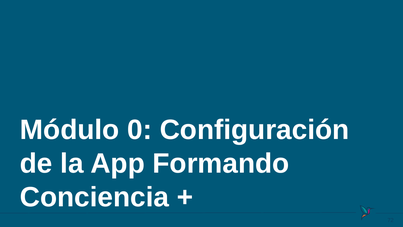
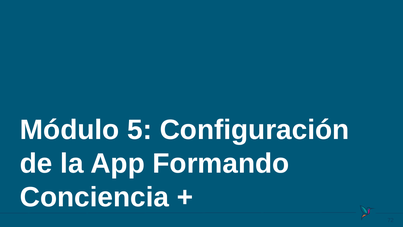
0: 0 -> 5
